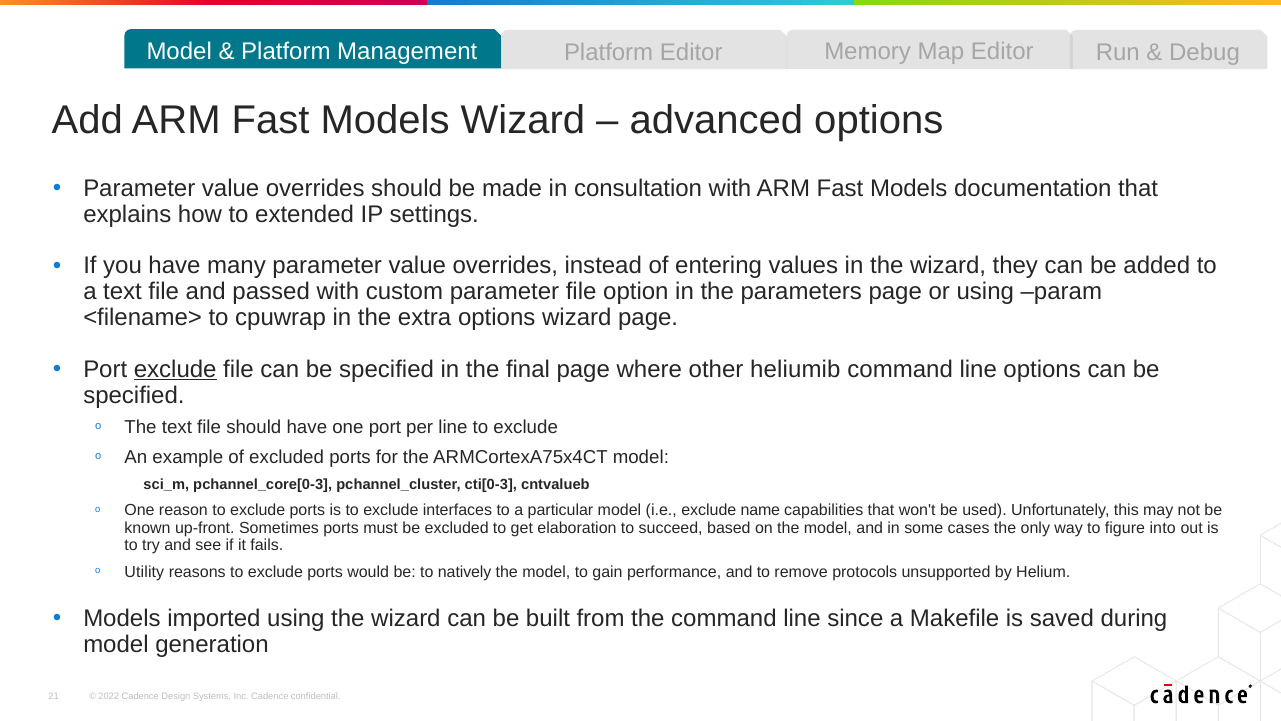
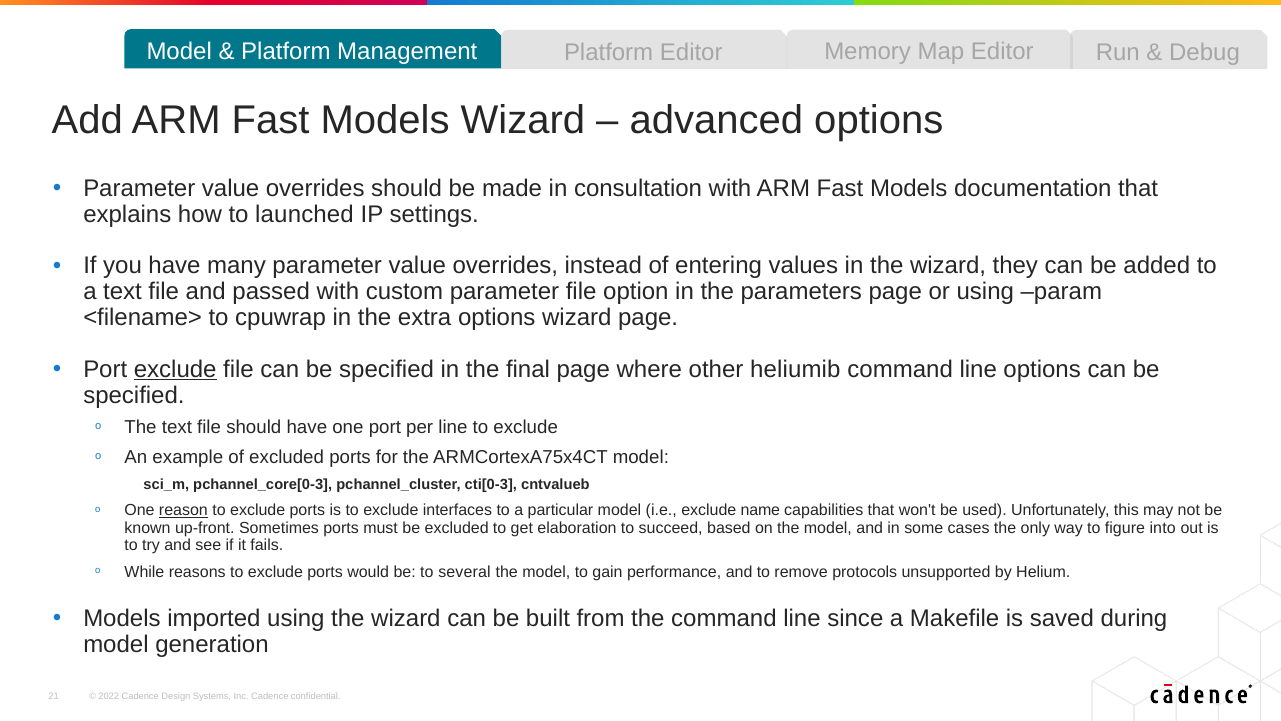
extended: extended -> launched
reason underline: none -> present
Utility: Utility -> While
natively: natively -> several
